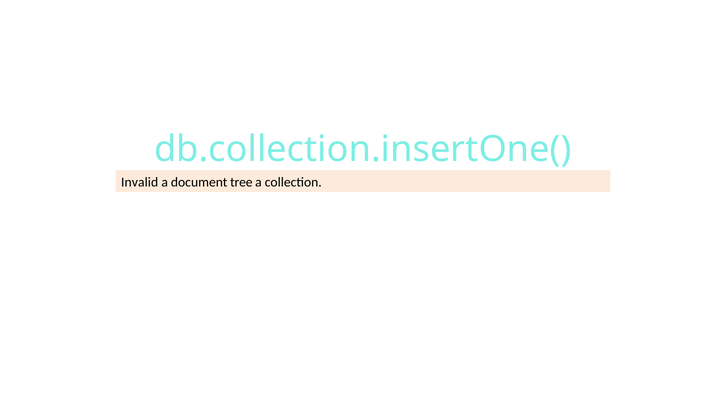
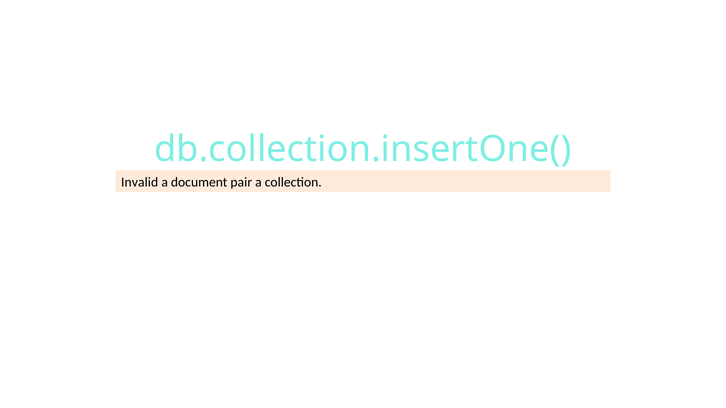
tree: tree -> pair
